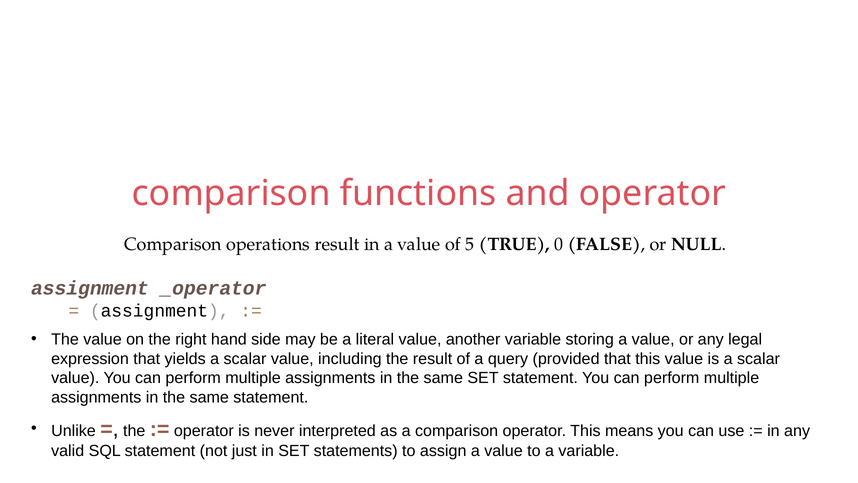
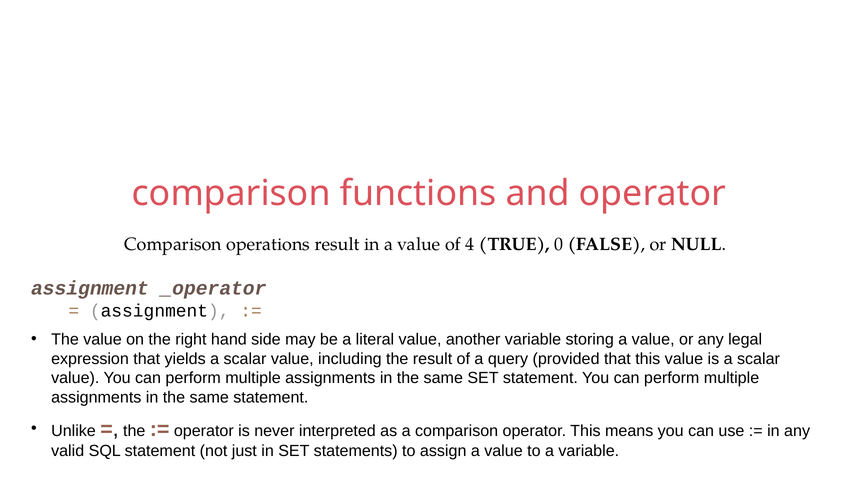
5: 5 -> 4
